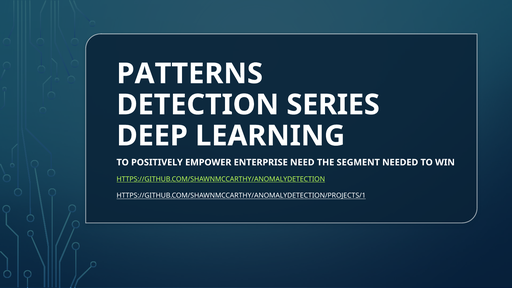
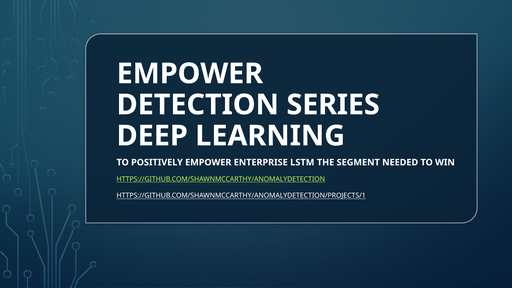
PATTERNS at (190, 74): PATTERNS -> EMPOWER
NEED: NEED -> LSTM
